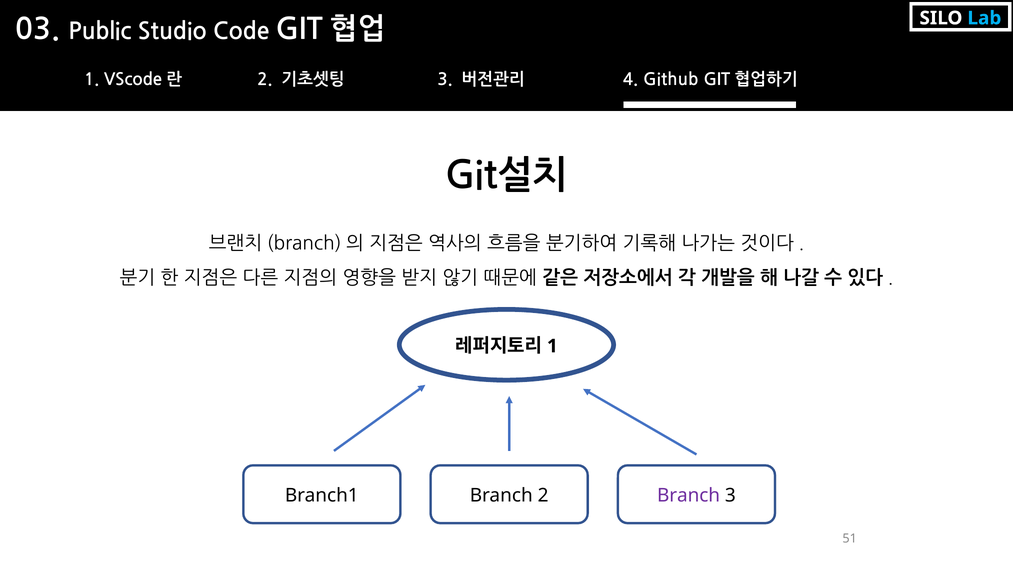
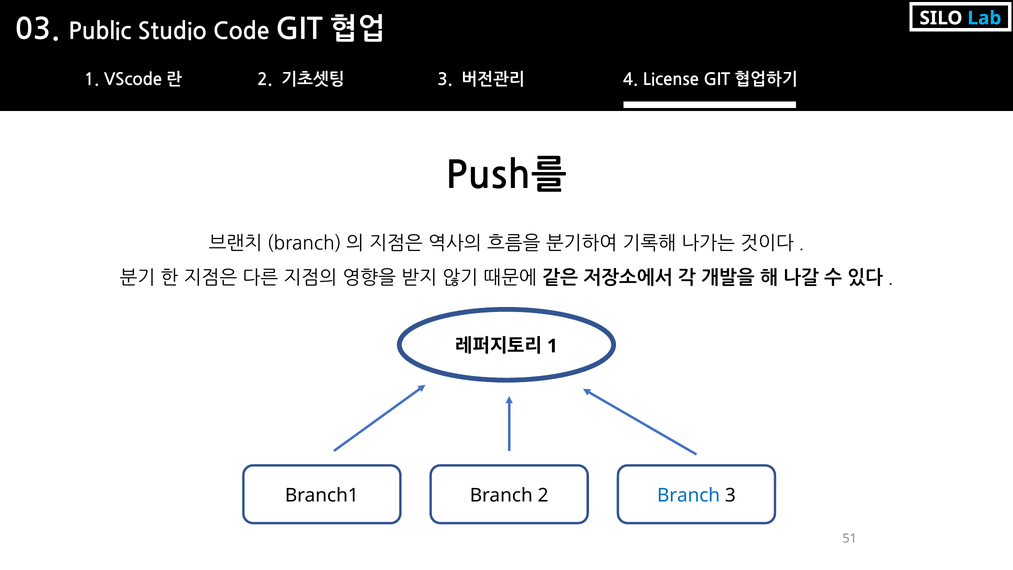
Github: Github -> License
Git설치: Git설치 -> Push를
Branch at (689, 495) colour: purple -> blue
